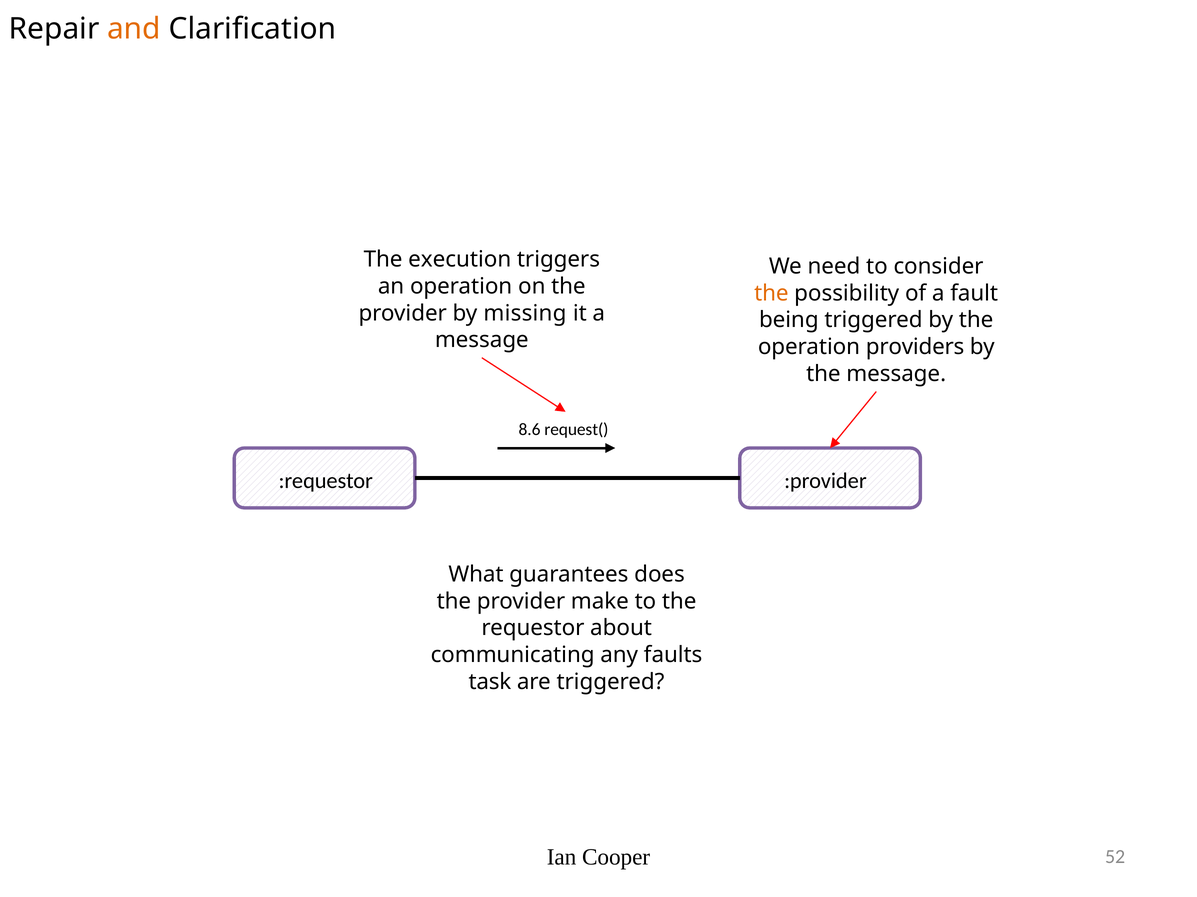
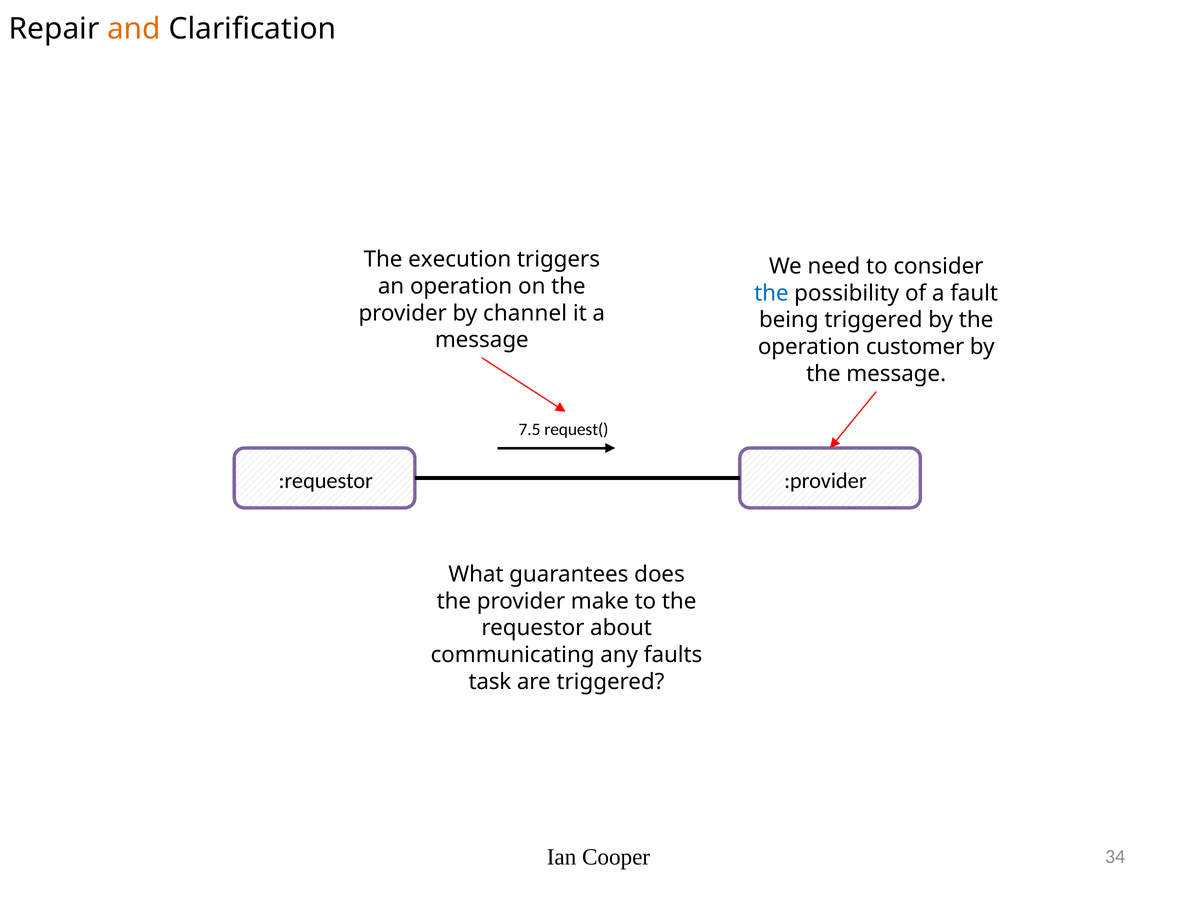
the at (771, 293) colour: orange -> blue
missing: missing -> channel
providers: providers -> customer
8.6: 8.6 -> 7.5
52: 52 -> 34
